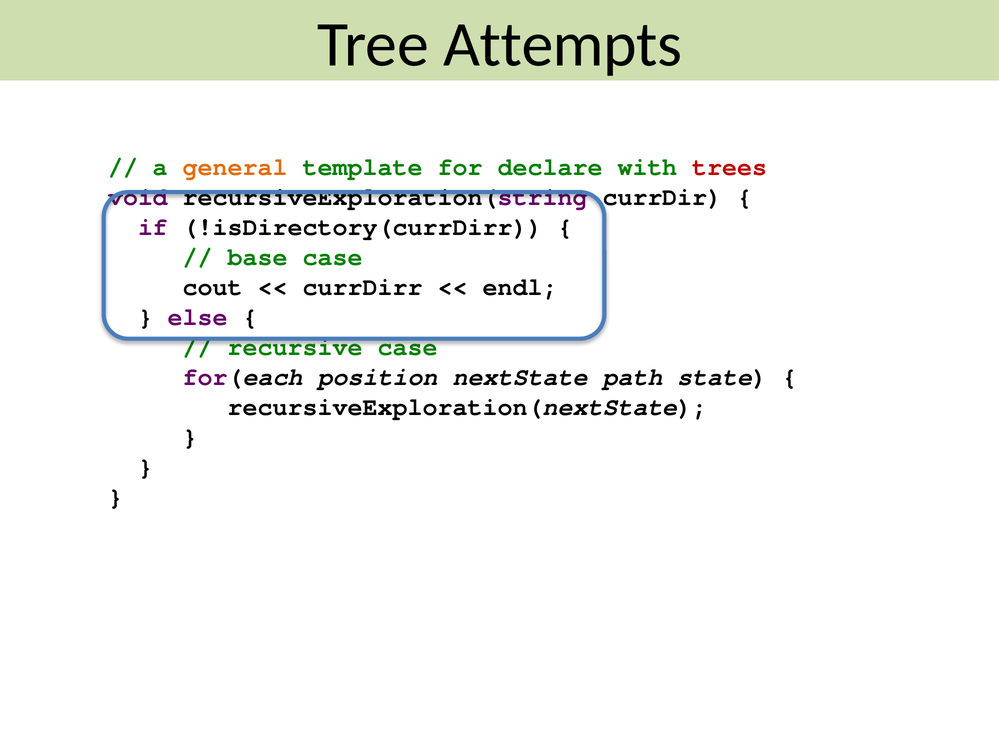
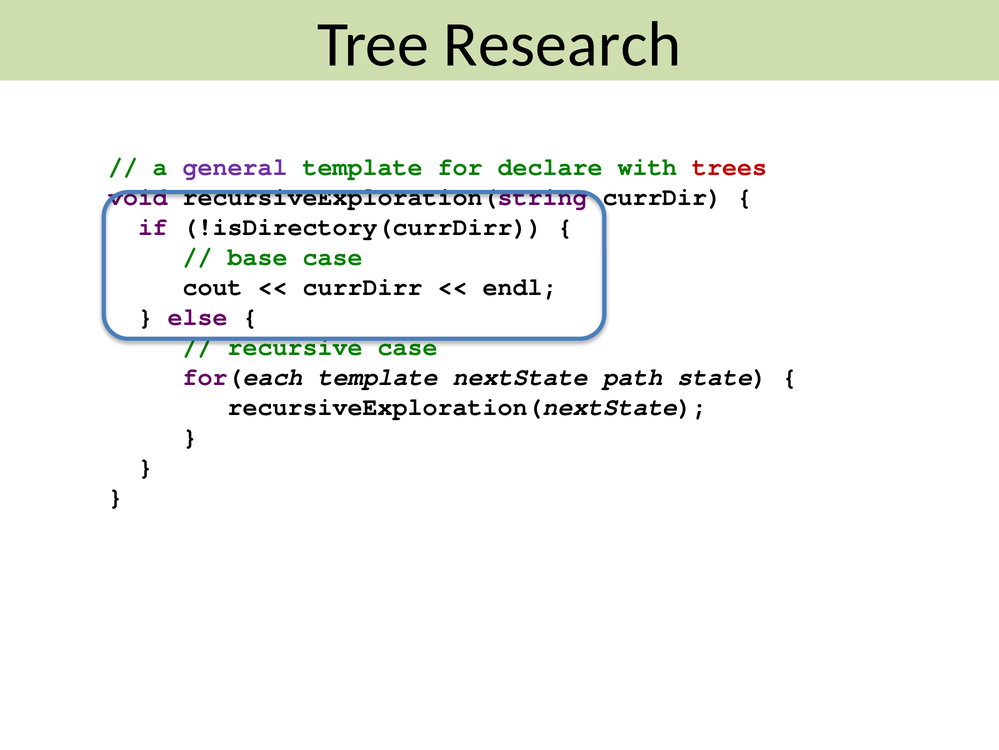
Attempts: Attempts -> Research
general colour: orange -> purple
for(each position: position -> template
